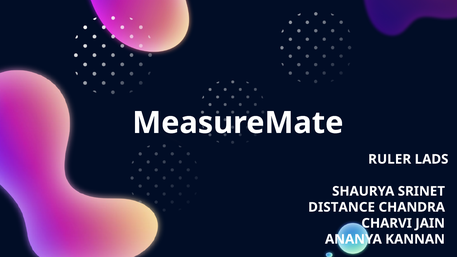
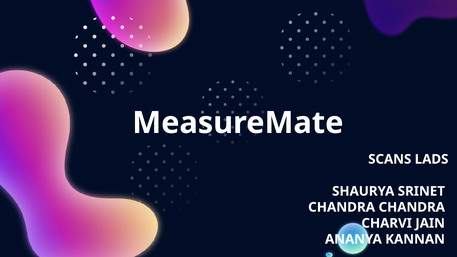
RULER: RULER -> SCANS
DISTANCE at (342, 207): DISTANCE -> CHANDRA
